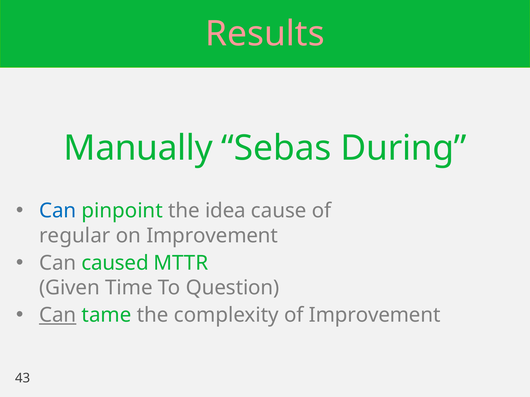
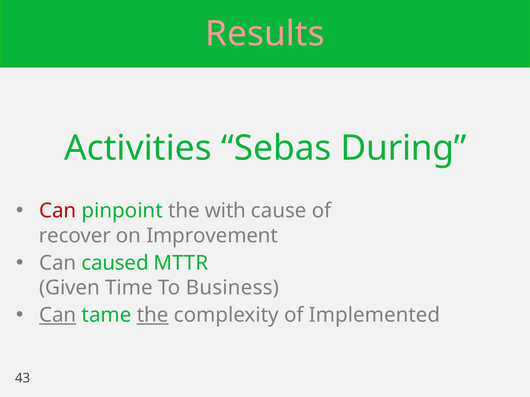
Manually: Manually -> Activities
Can at (58, 211) colour: blue -> red
idea: idea -> with
regular: regular -> recover
Question: Question -> Business
the at (153, 316) underline: none -> present
of Improvement: Improvement -> Implemented
